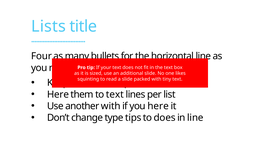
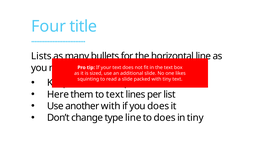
Lists at (49, 26): Lists -> Four
Four at (41, 56): Four -> Lists
you here: here -> does
type tips: tips -> line
in line: line -> tiny
